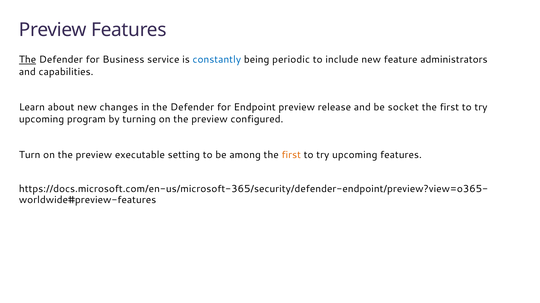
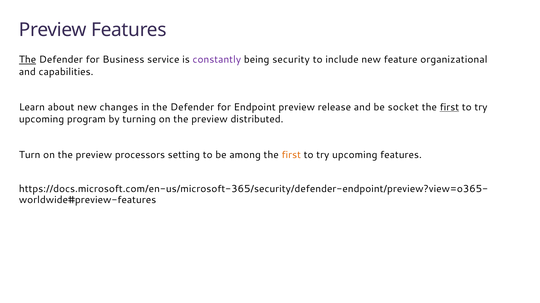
constantly colour: blue -> purple
periodic: periodic -> security
administrators: administrators -> organizational
first at (449, 107) underline: none -> present
configured: configured -> distributed
executable: executable -> processors
